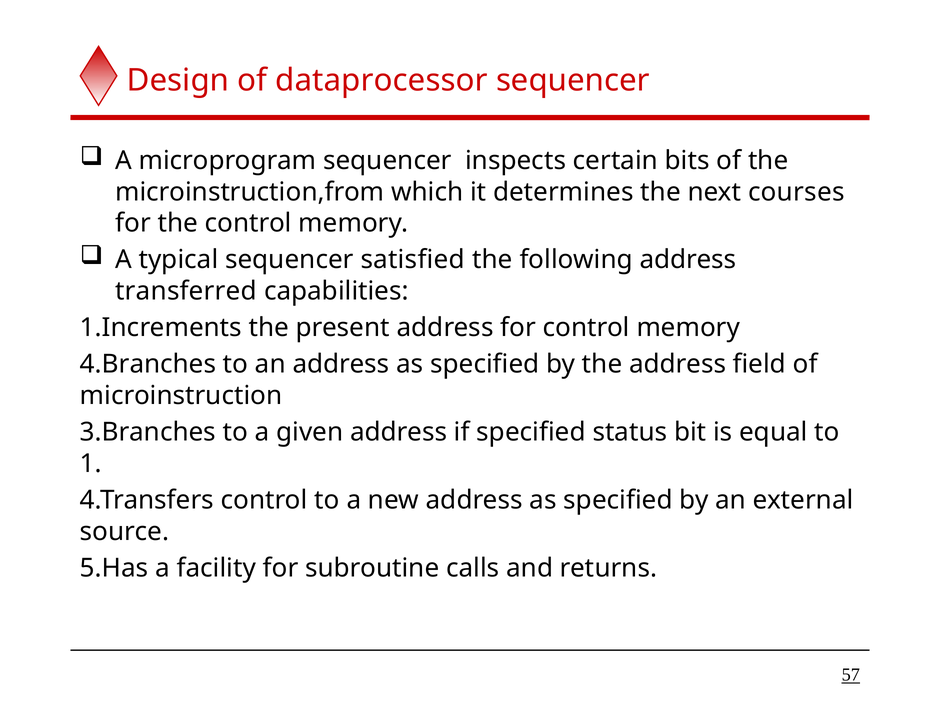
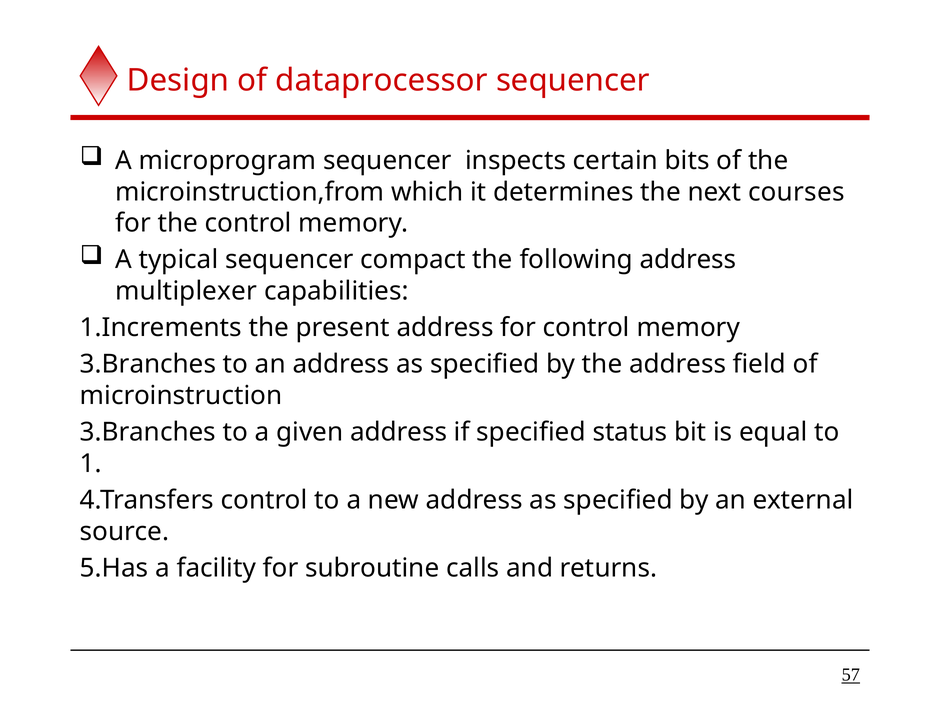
satisfied: satisfied -> compact
transferred: transferred -> multiplexer
4.Branches at (148, 364): 4.Branches -> 3.Branches
